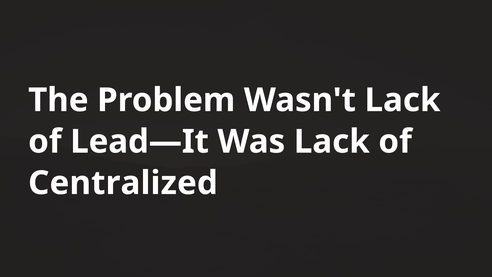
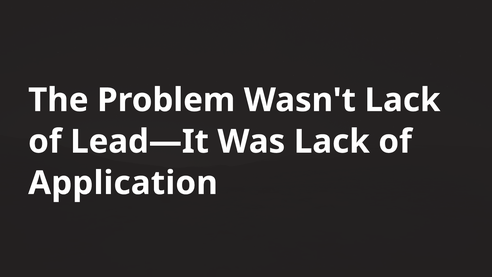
Centralized: Centralized -> Application
